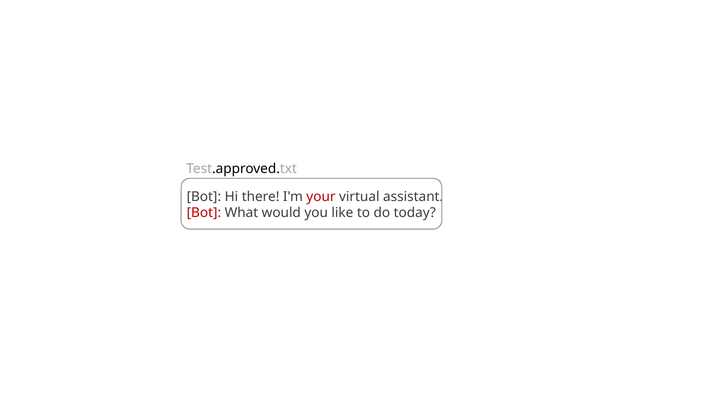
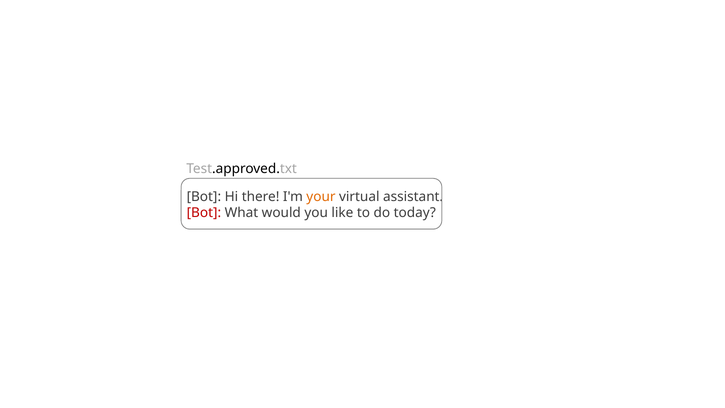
your colour: red -> orange
